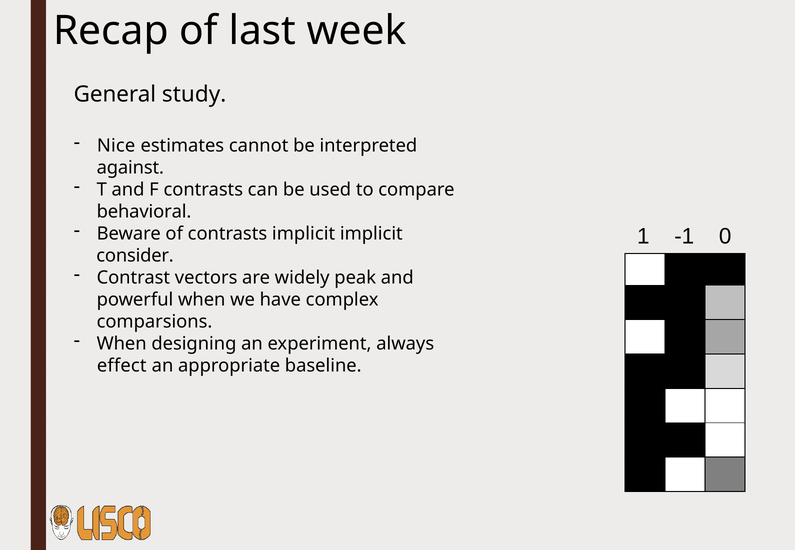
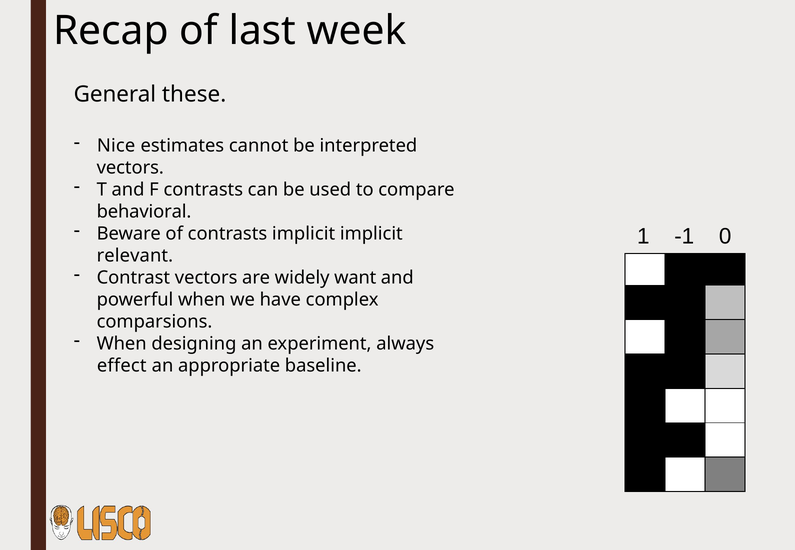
study: study -> these
against at (130, 168): against -> vectors
consider: consider -> relevant
peak: peak -> want
